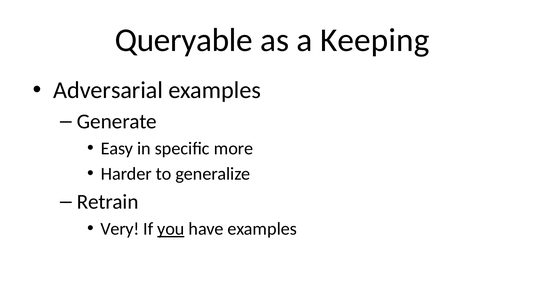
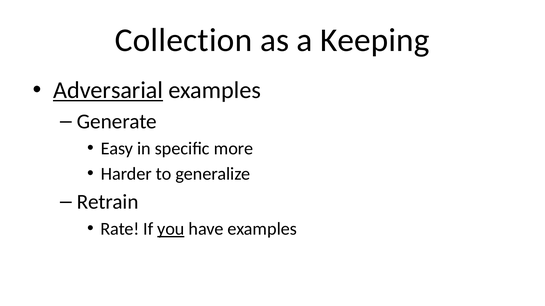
Queryable: Queryable -> Collection
Adversarial underline: none -> present
Very: Very -> Rate
